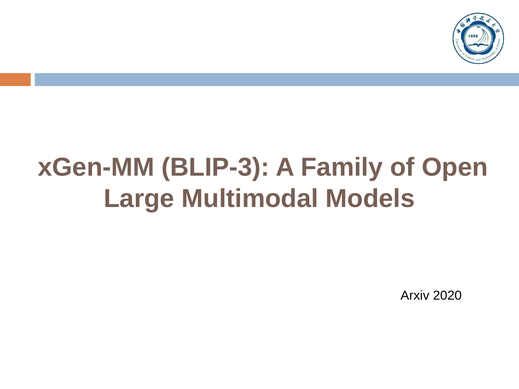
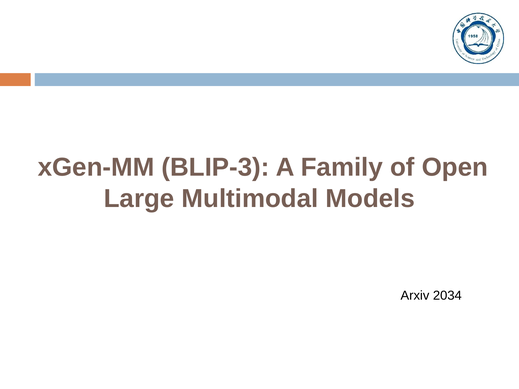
2020: 2020 -> 2034
